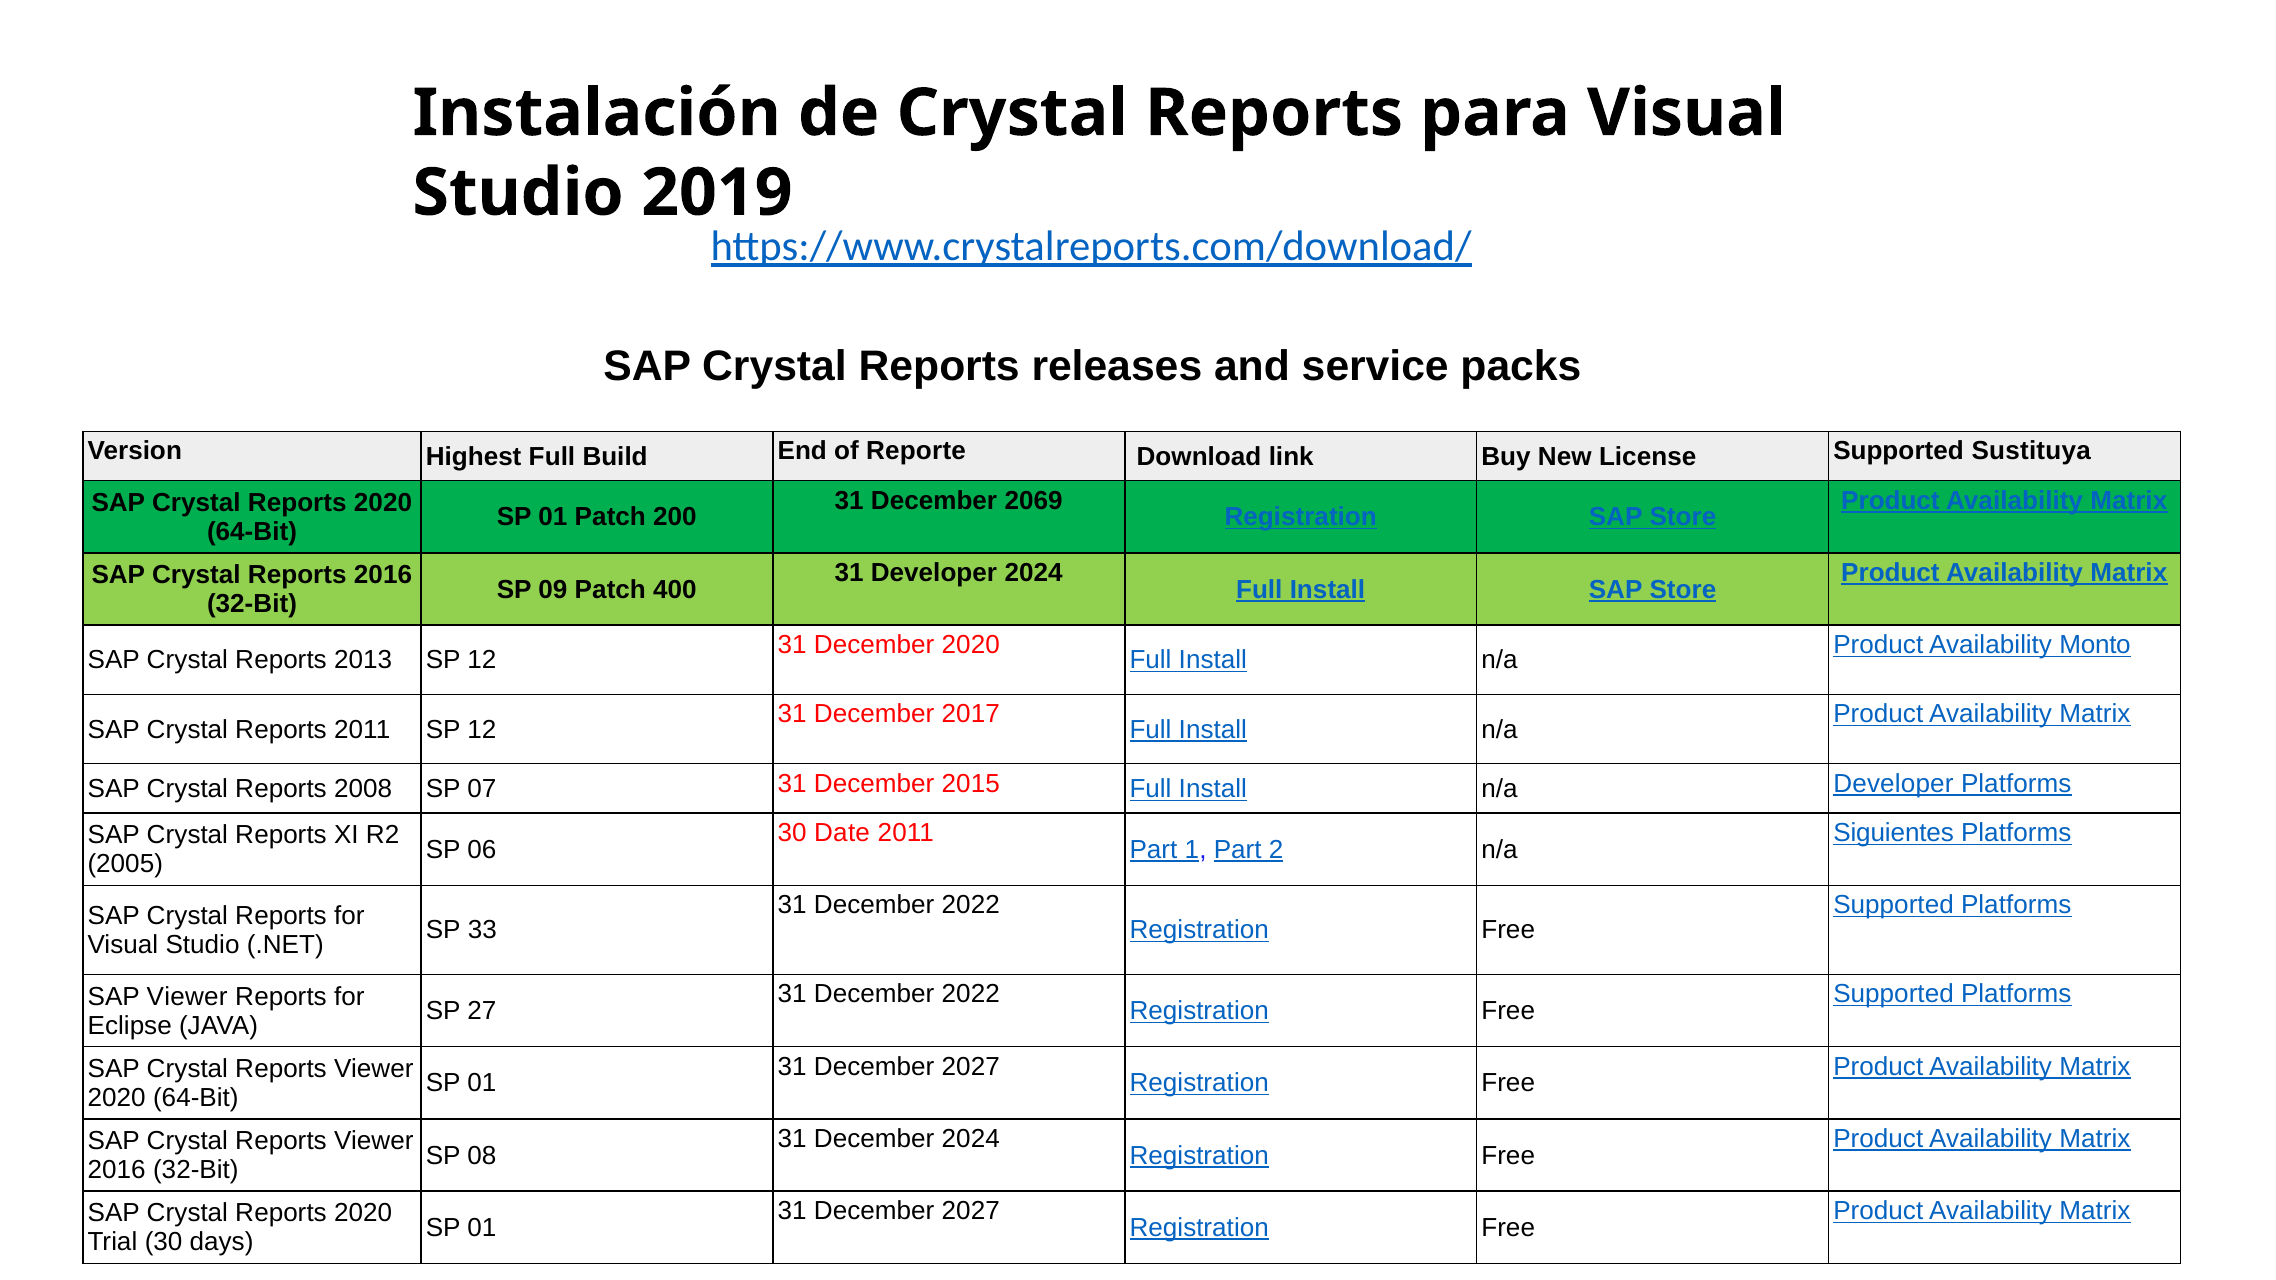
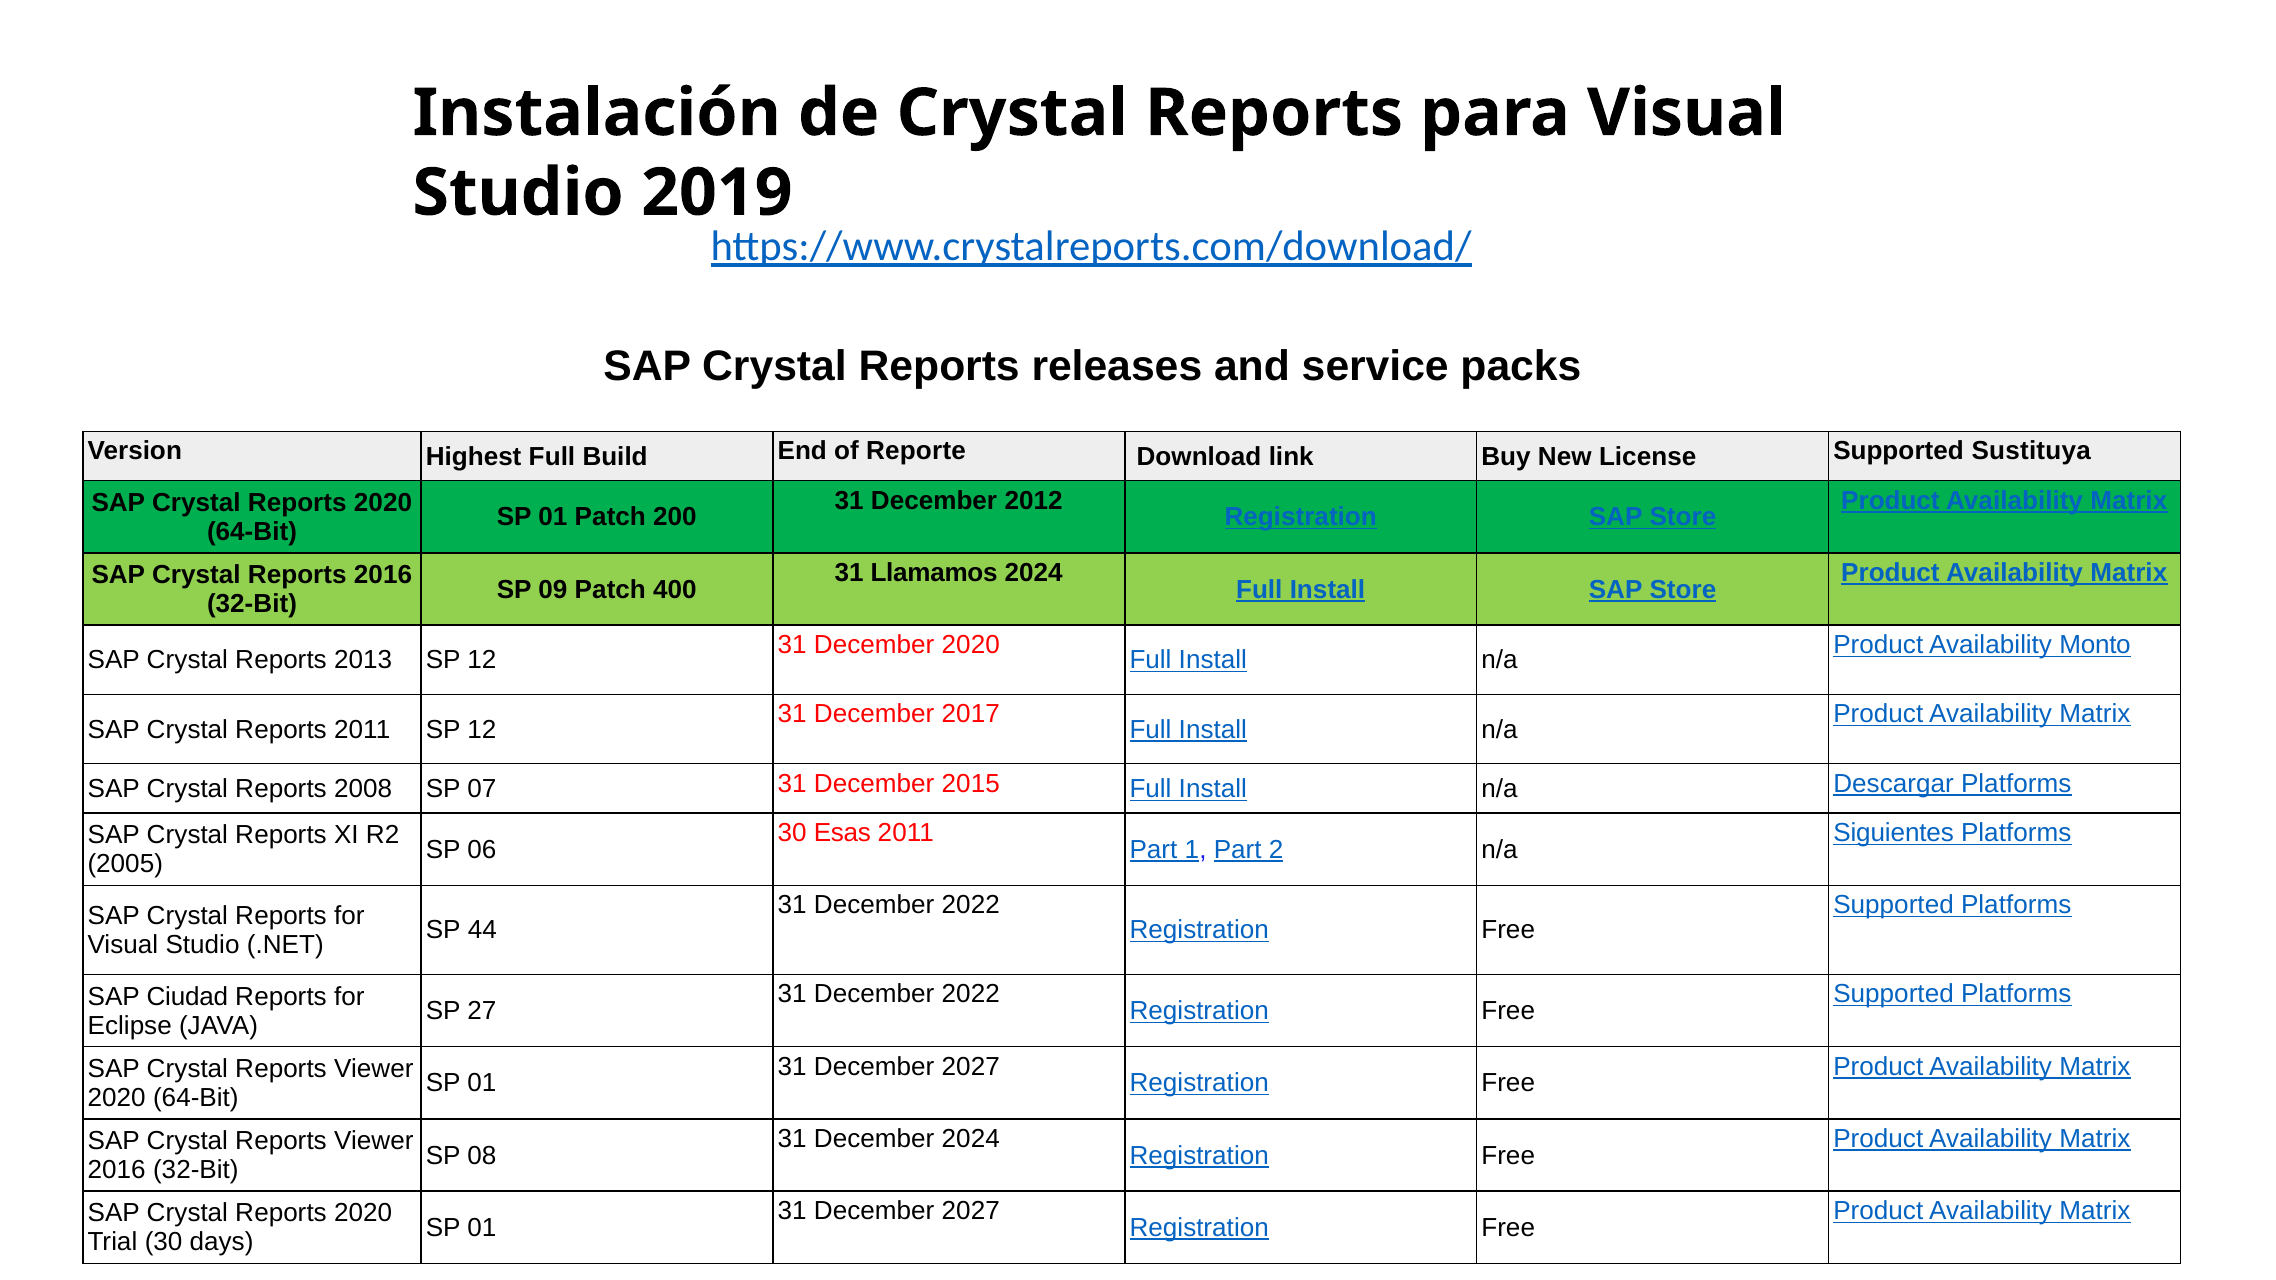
2069: 2069 -> 2012
31 Developer: Developer -> Llamamos
n/a Developer: Developer -> Descargar
Date: Date -> Esas
33: 33 -> 44
SAP Viewer: Viewer -> Ciudad
